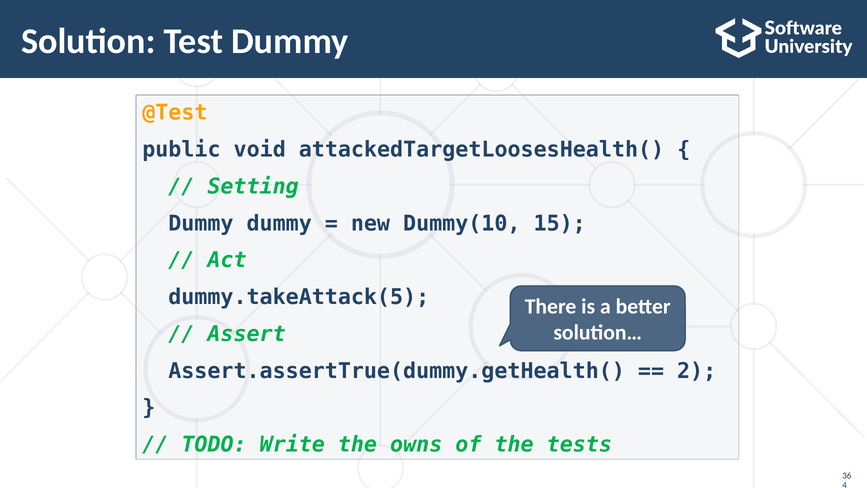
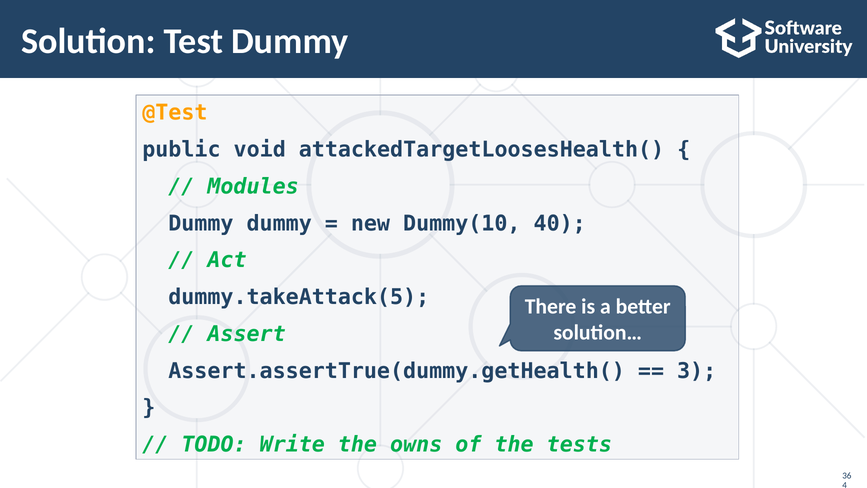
Setting: Setting -> Modules
15: 15 -> 40
2: 2 -> 3
